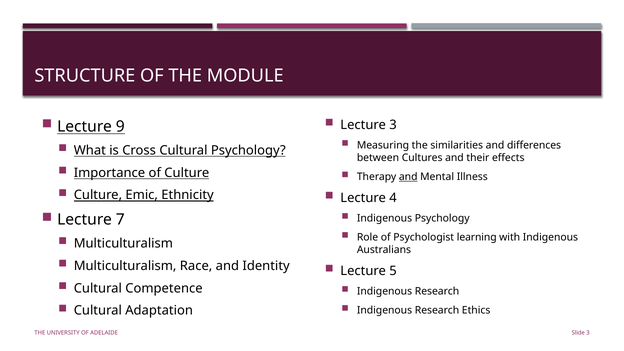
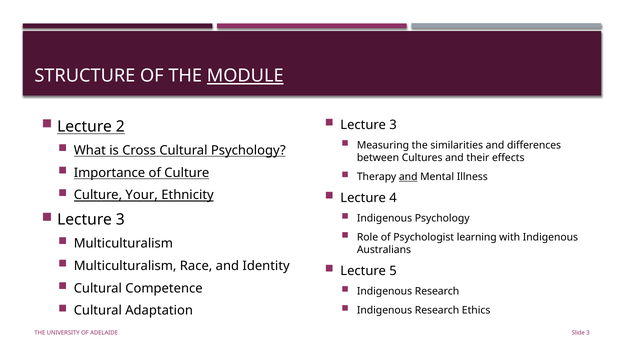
MODULE underline: none -> present
9: 9 -> 2
Emic: Emic -> Your
7 at (120, 220): 7 -> 3
